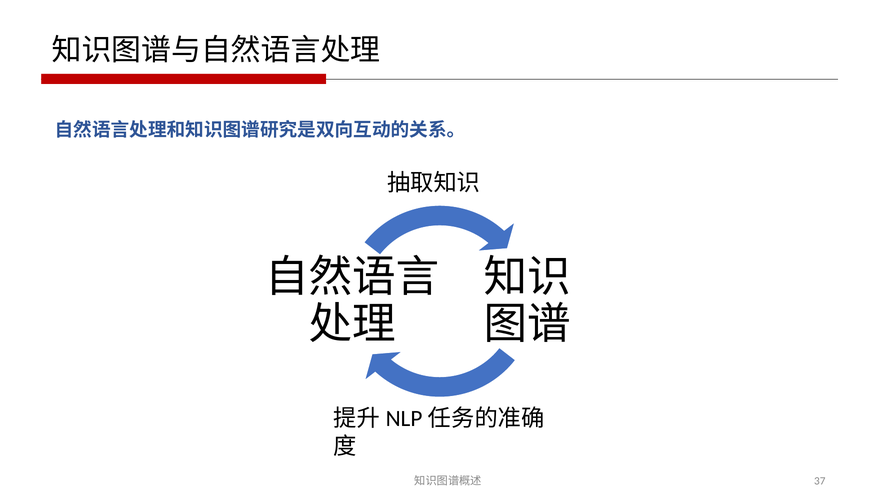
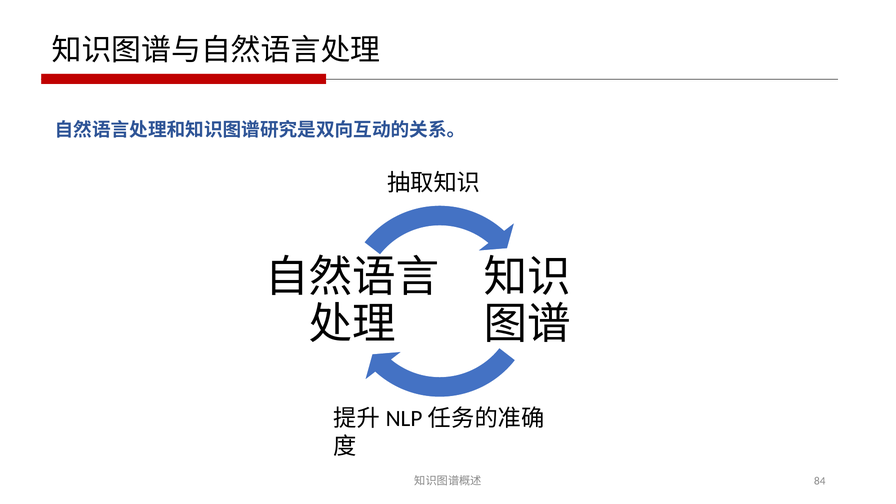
37: 37 -> 84
